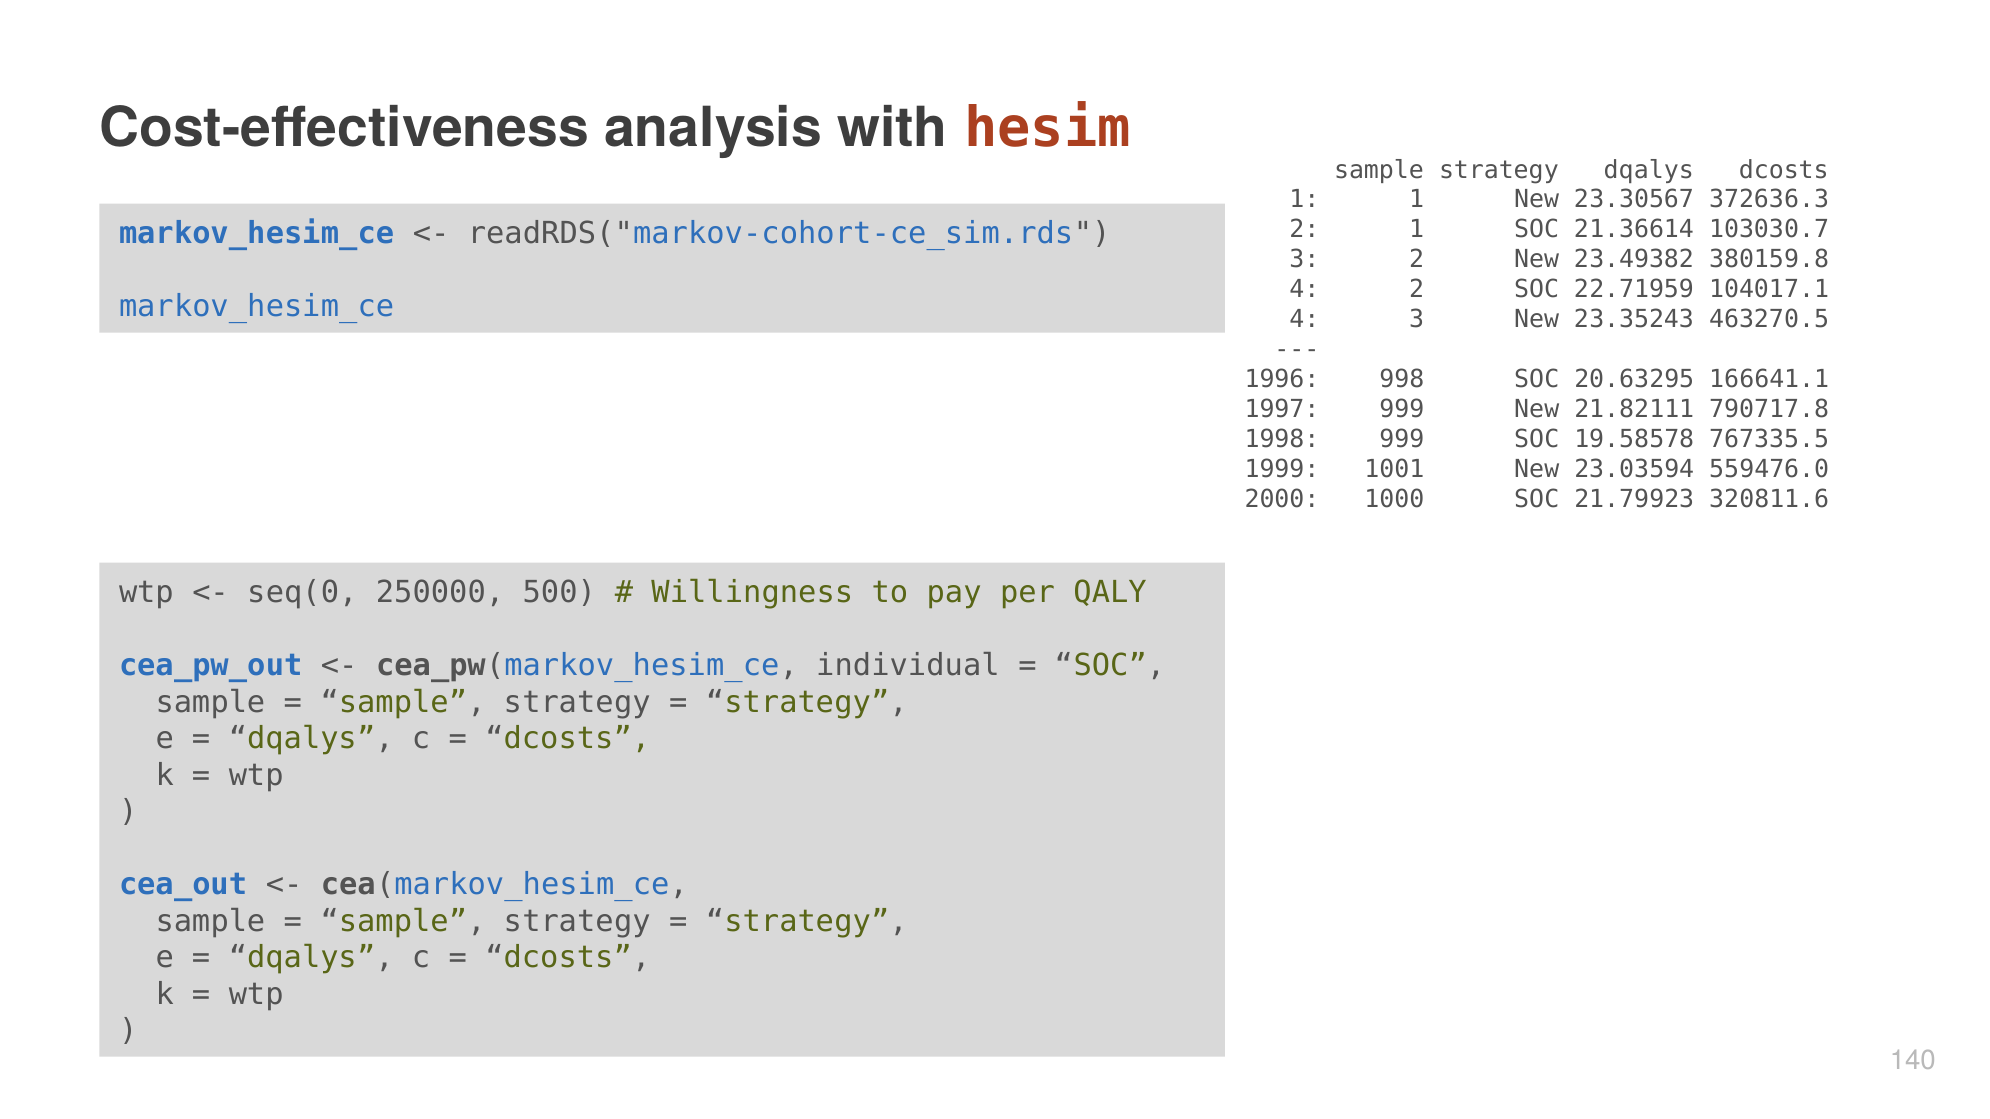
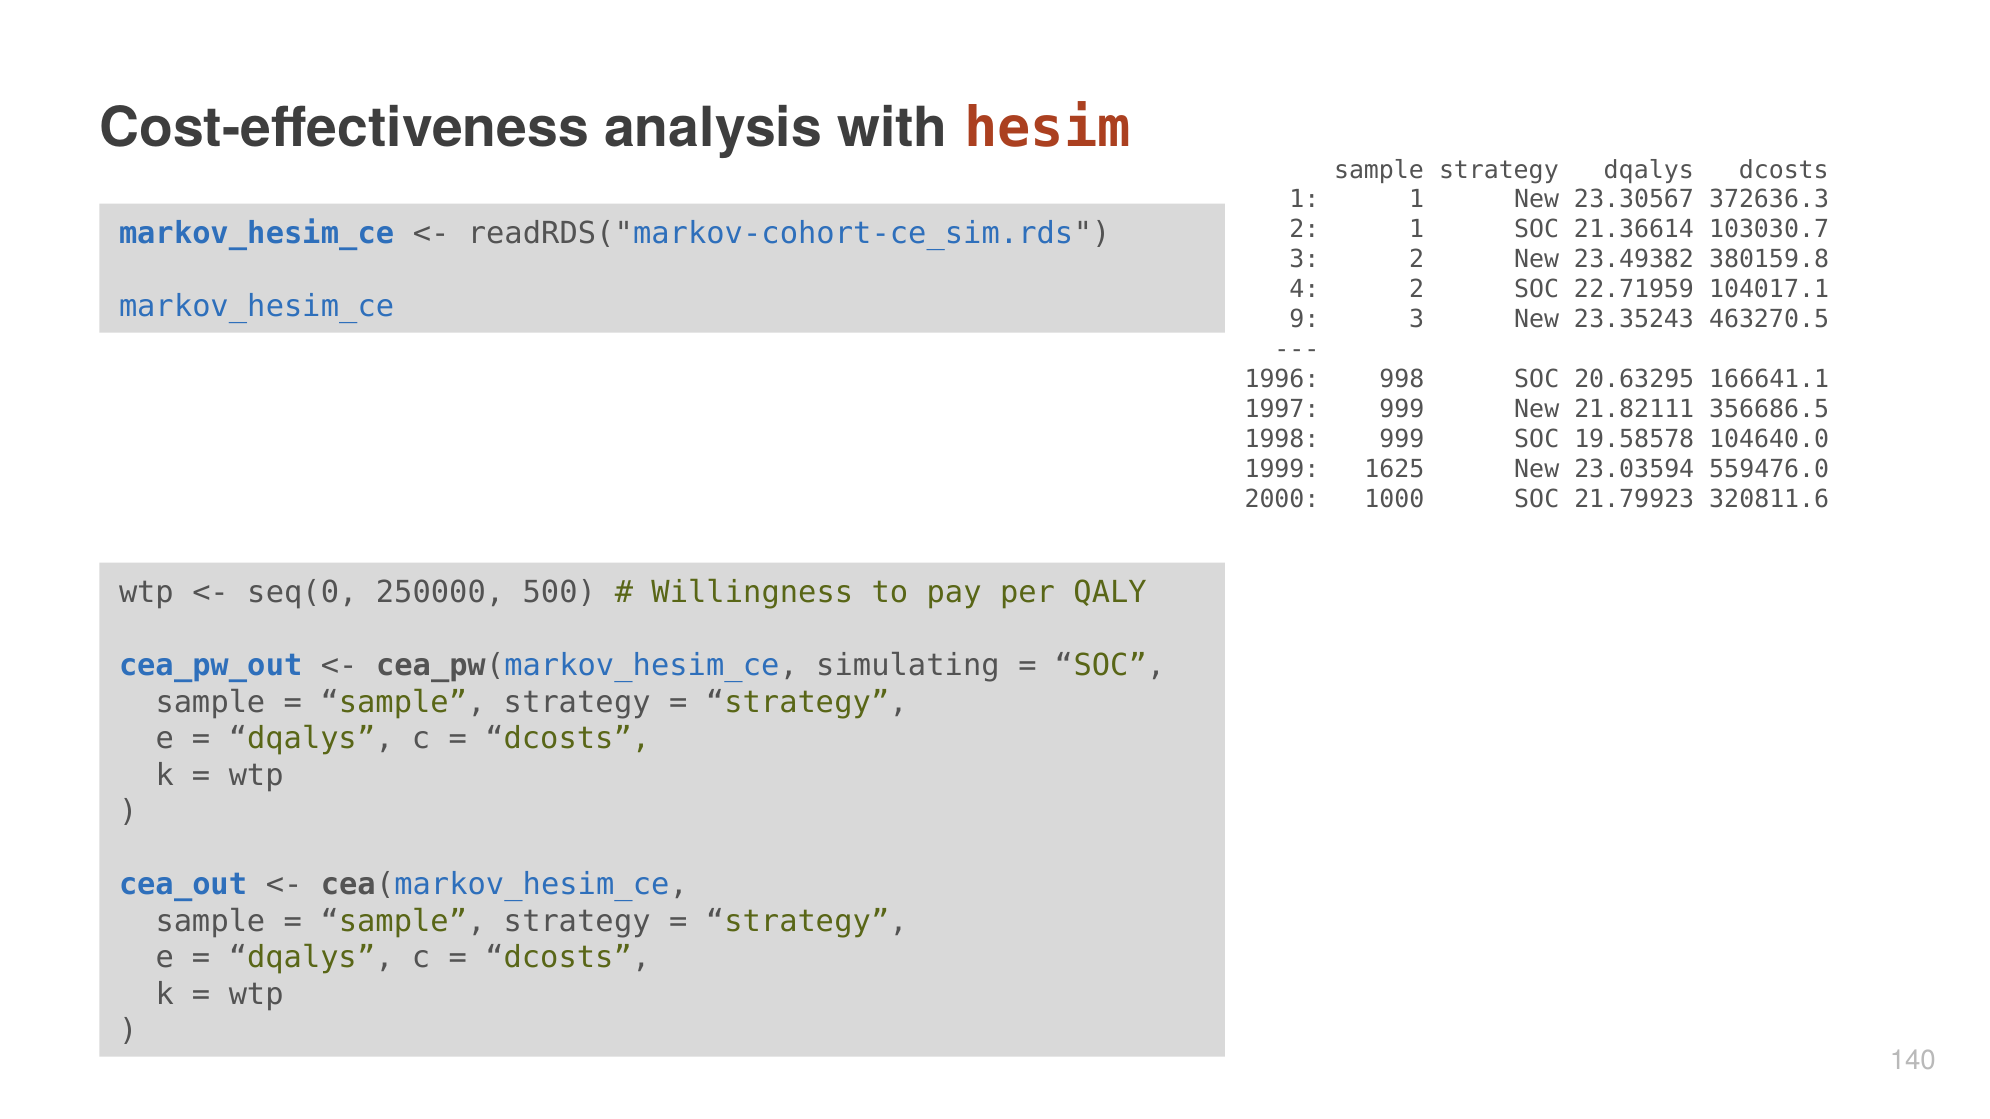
4 at (1304, 320): 4 -> 9
790717.8: 790717.8 -> 356686.5
767335.5: 767335.5 -> 104640.0
1001: 1001 -> 1625
individual: individual -> simulating
